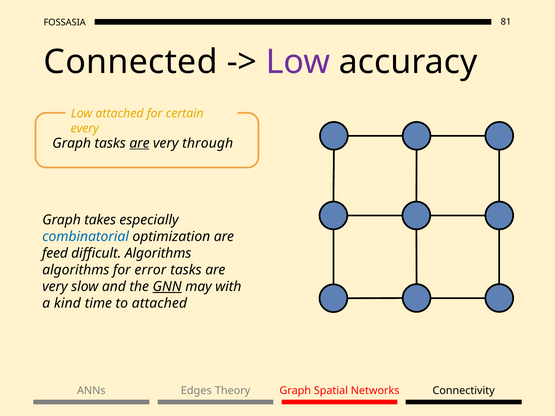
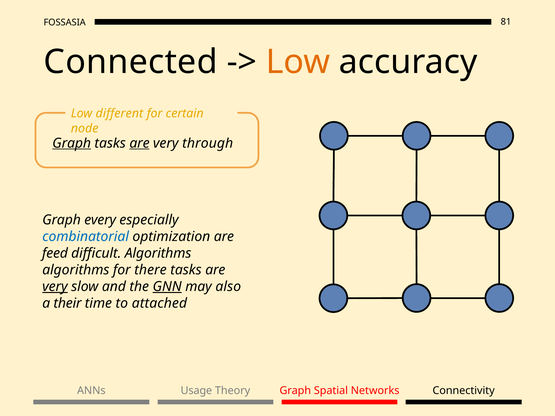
Low at (298, 62) colour: purple -> orange
Low attached: attached -> different
every: every -> node
Graph at (72, 143) underline: none -> present
takes: takes -> every
error: error -> there
very at (55, 287) underline: none -> present
with: with -> also
kind: kind -> their
Edges: Edges -> Usage
